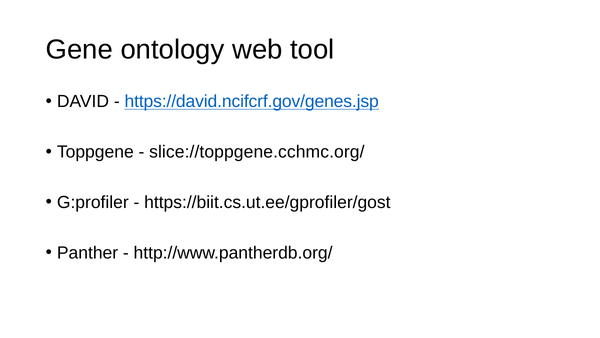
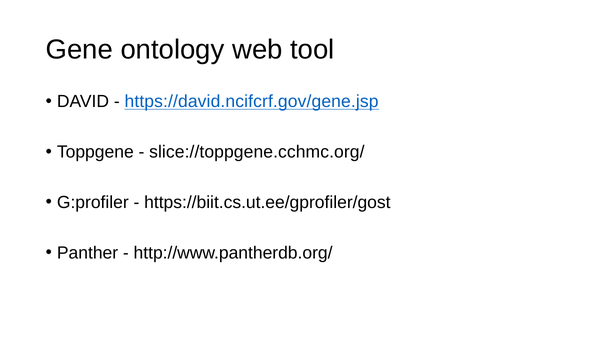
https://david.ncifcrf.gov/genes.jsp: https://david.ncifcrf.gov/genes.jsp -> https://david.ncifcrf.gov/gene.jsp
